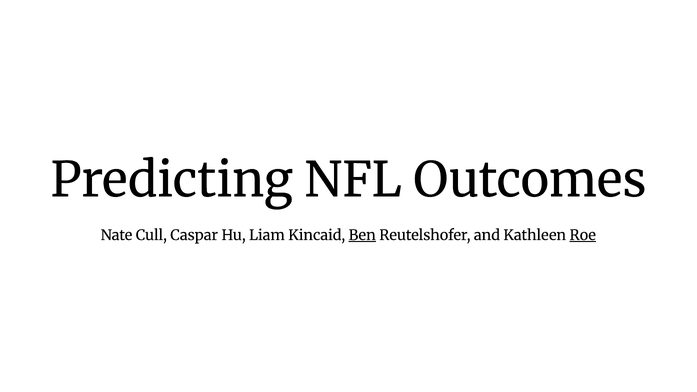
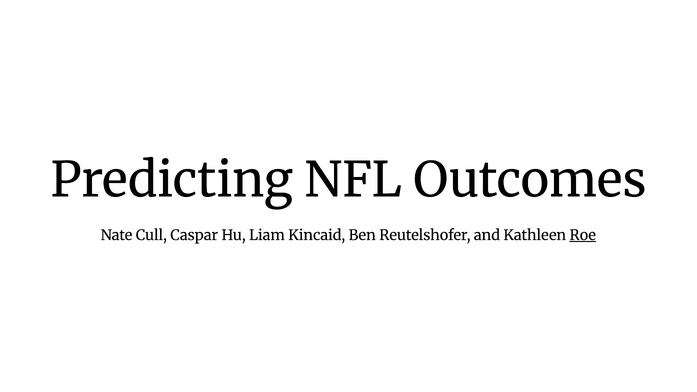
Ben underline: present -> none
